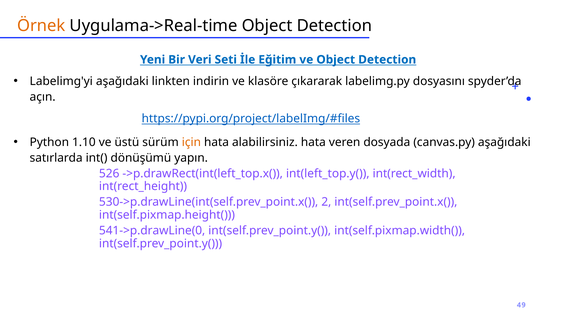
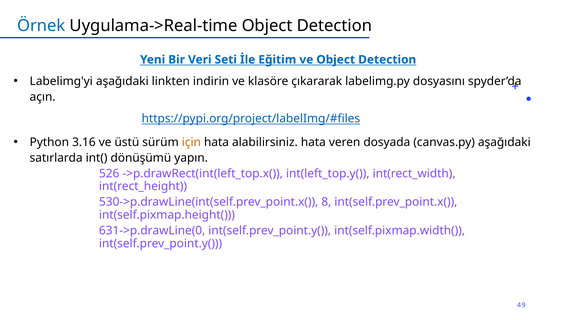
Örnek colour: orange -> blue
1.10: 1.10 -> 3.16
2: 2 -> 8
541->p.drawLine(0: 541->p.drawLine(0 -> 631->p.drawLine(0
